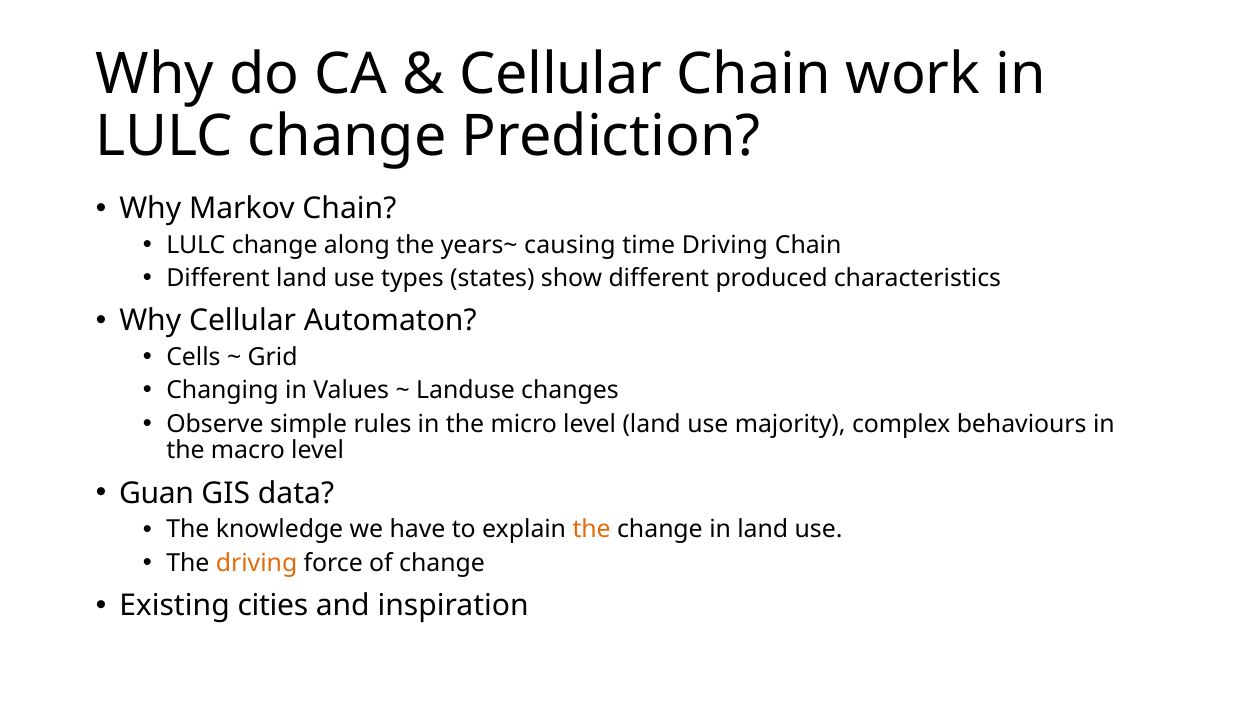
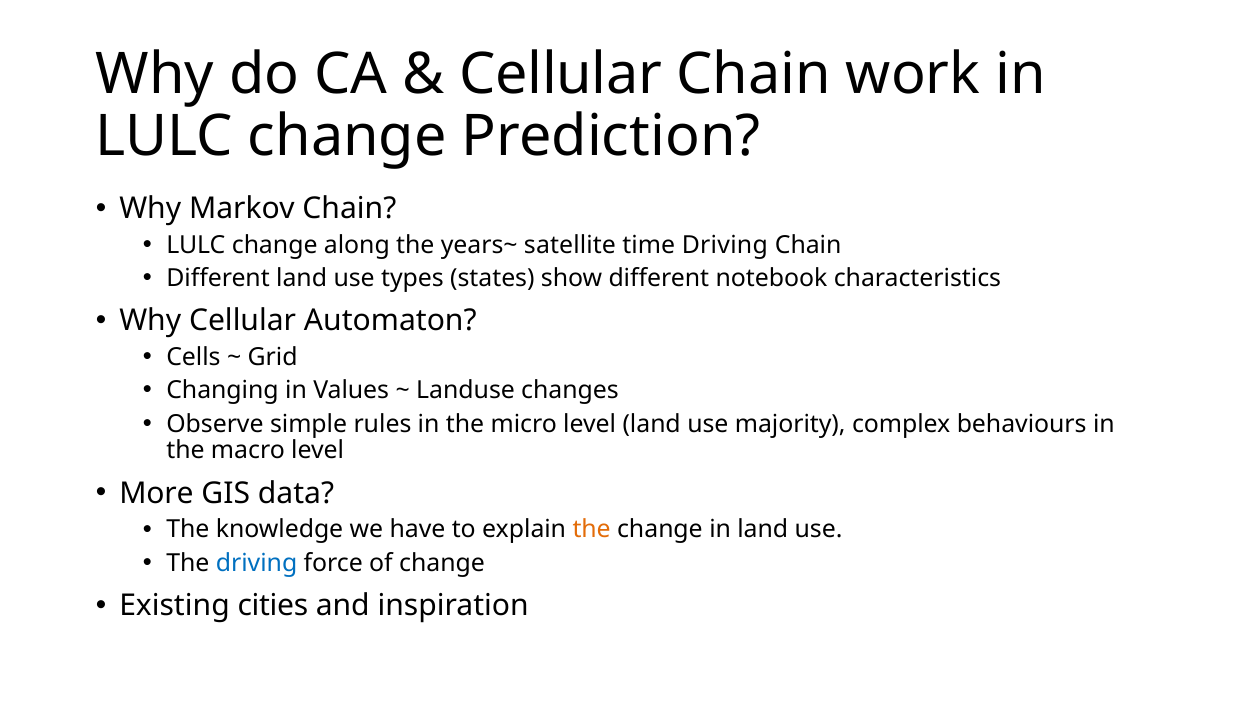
causing: causing -> satellite
produced: produced -> notebook
Guan: Guan -> More
driving at (257, 563) colour: orange -> blue
